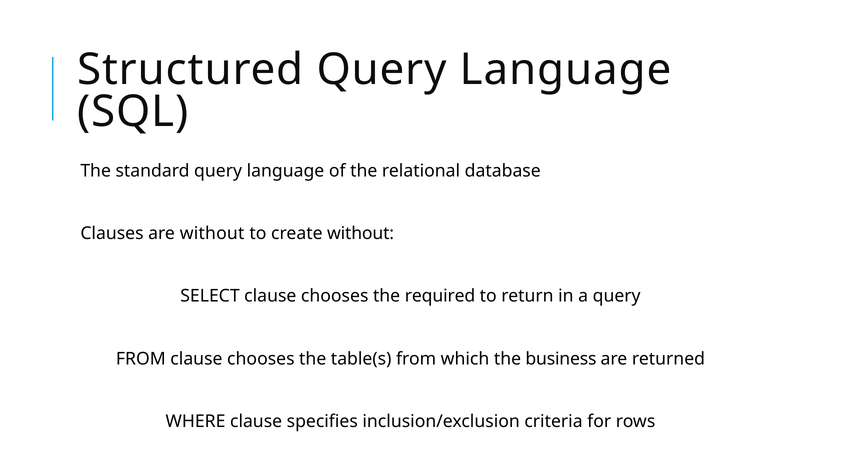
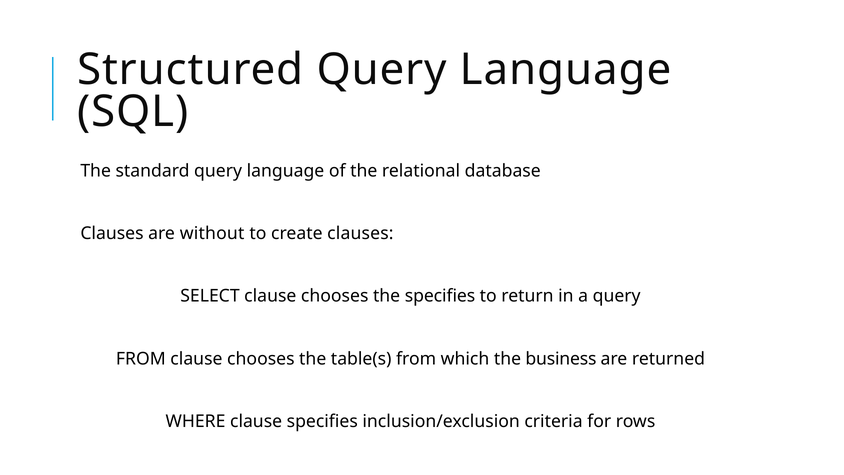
create without: without -> clauses
the required: required -> specifies
